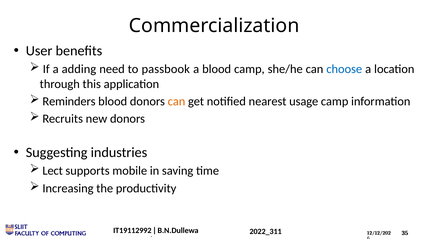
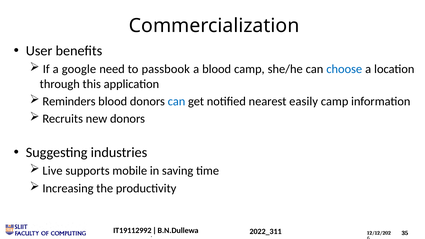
adding: adding -> google
can at (177, 101) colour: orange -> blue
usage: usage -> easily
Lect: Lect -> Live
